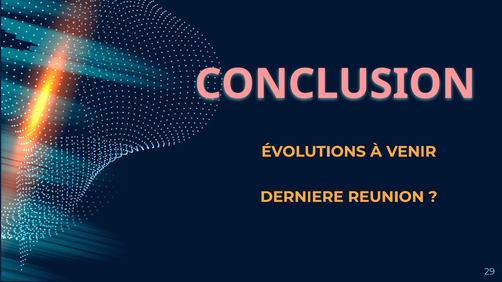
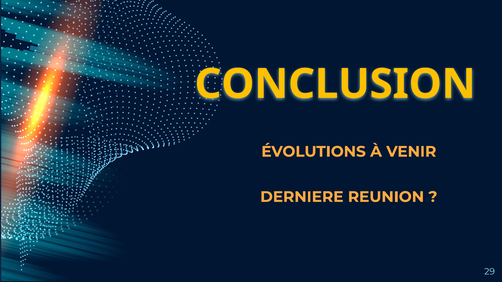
CONCLUSION colour: pink -> yellow
